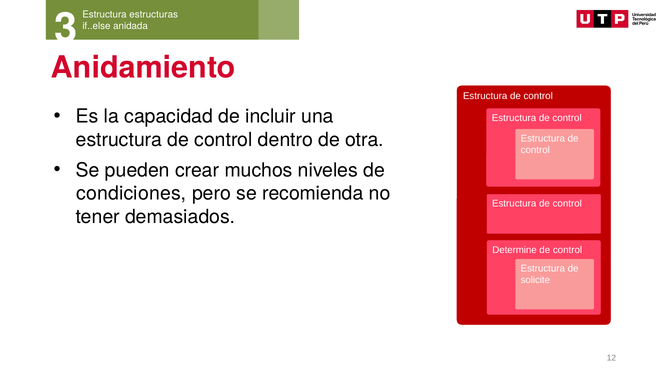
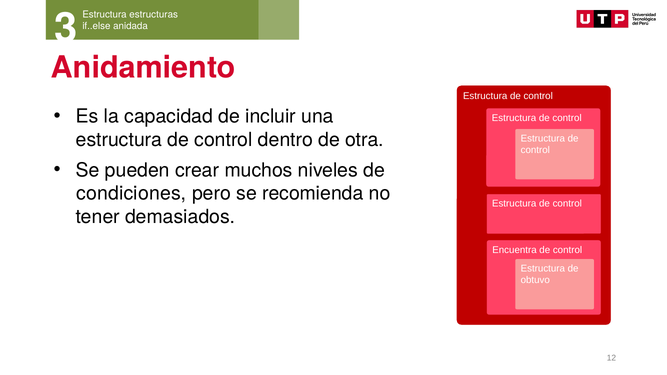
Determine: Determine -> Encuentra
solicite: solicite -> obtuvo
